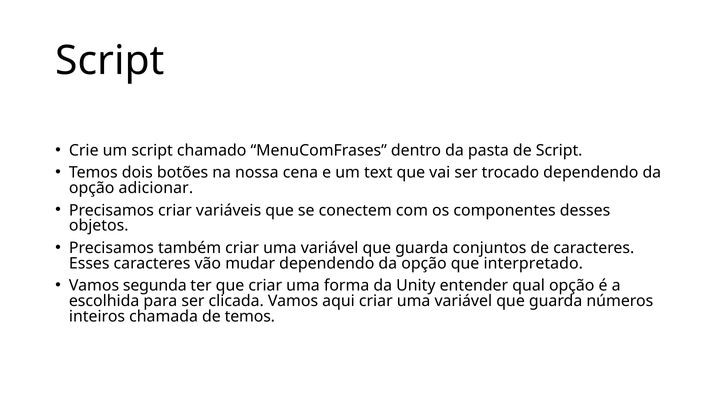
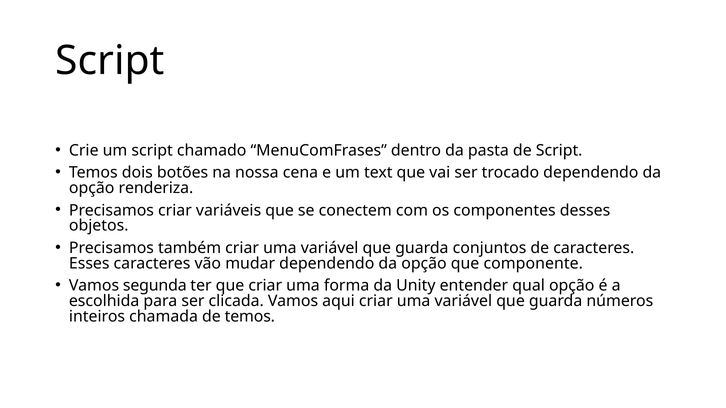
adicionar: adicionar -> renderiza
interpretado: interpretado -> componente
